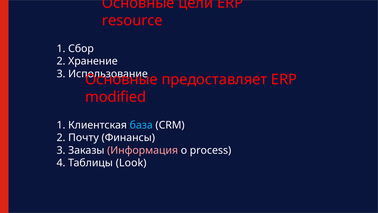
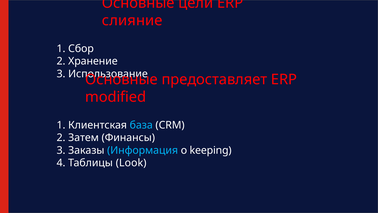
resource: resource -> слияние
Почту: Почту -> Затем
Информация colour: pink -> light blue
process: process -> keeping
